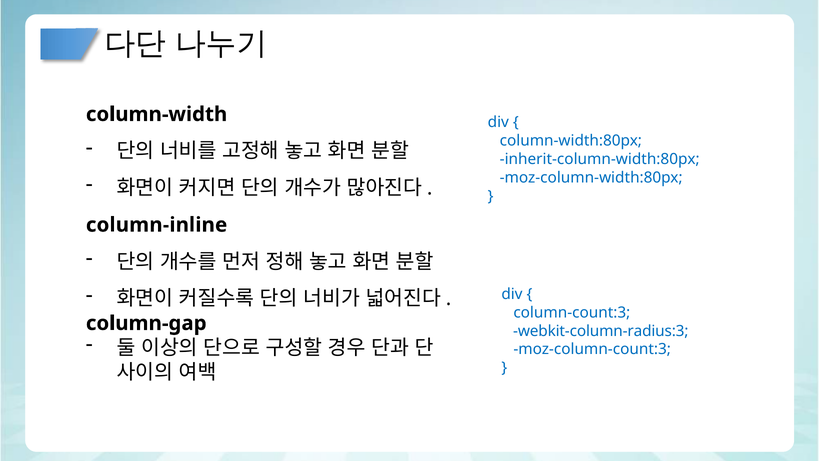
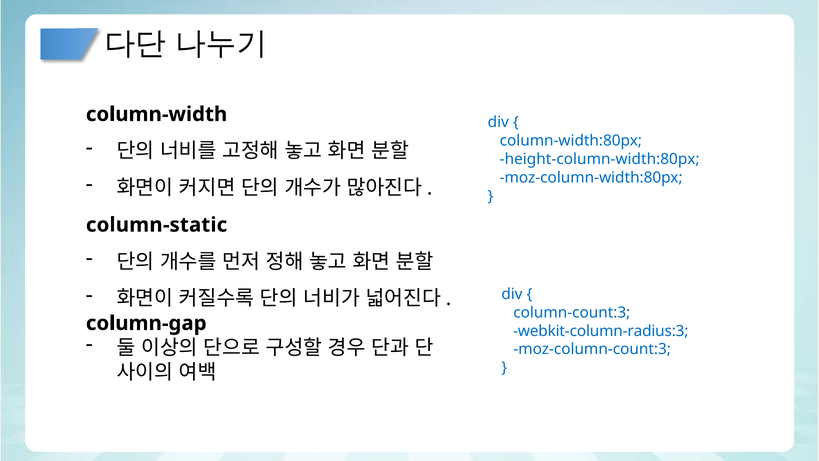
inherit-column-width:80px: inherit-column-width:80px -> height-column-width:80px
column-inline: column-inline -> column-static
